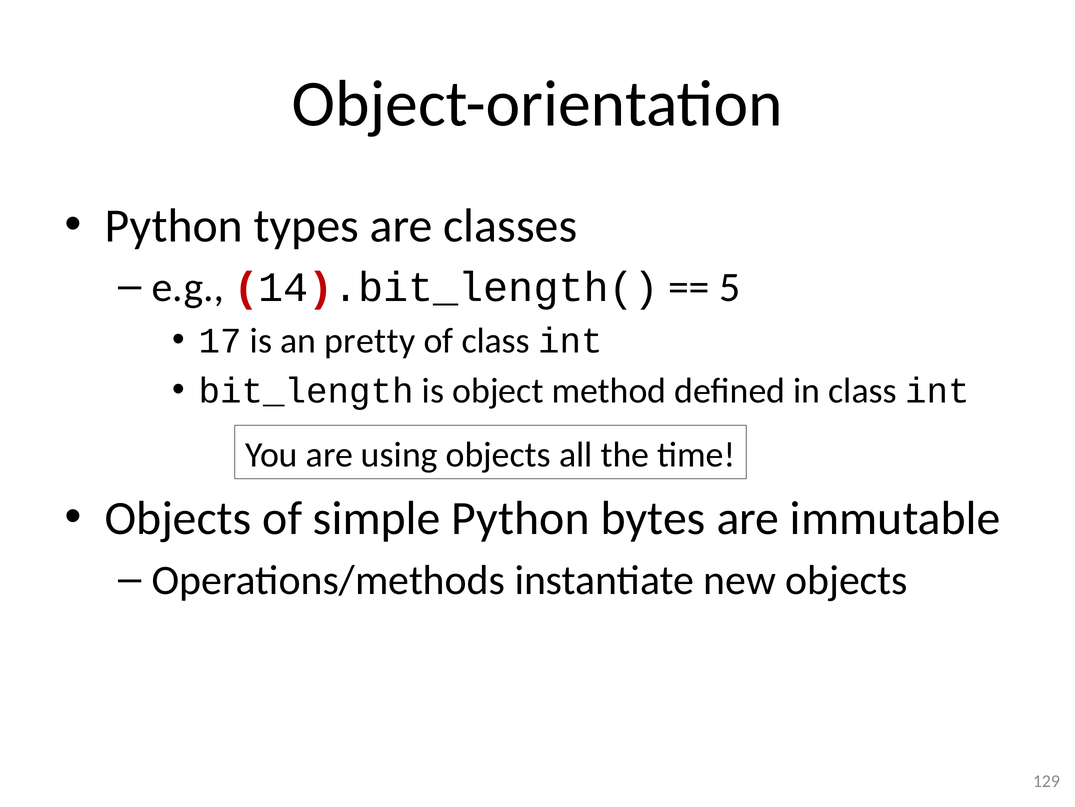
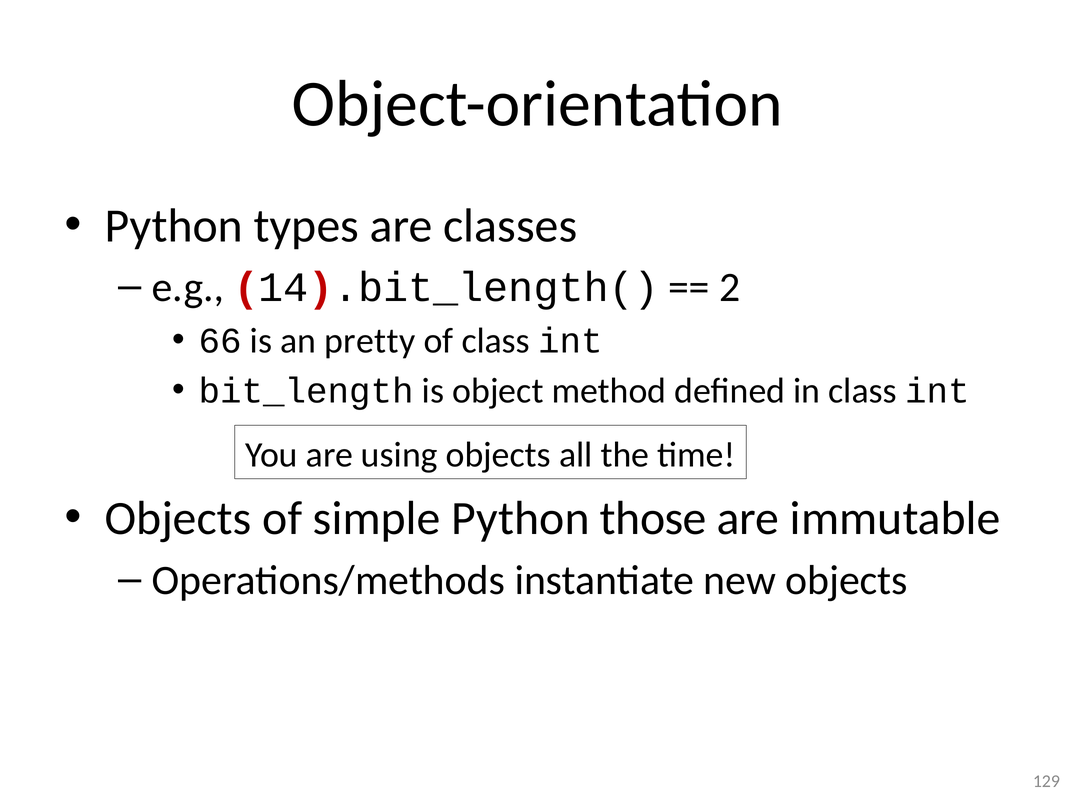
5: 5 -> 2
17: 17 -> 66
bytes: bytes -> those
